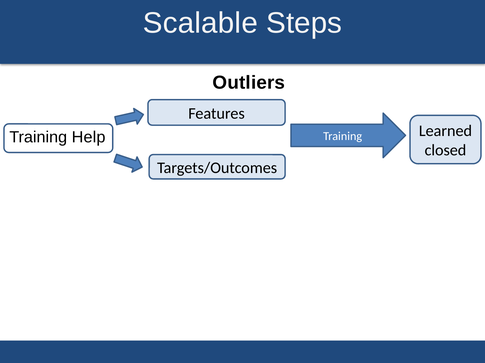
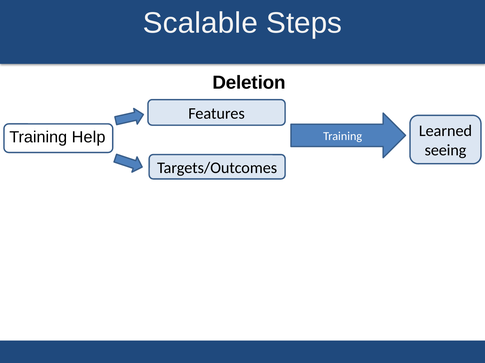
Outliers: Outliers -> Deletion
closed: closed -> seeing
